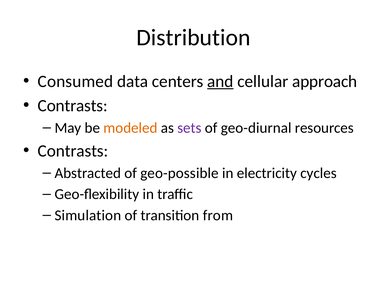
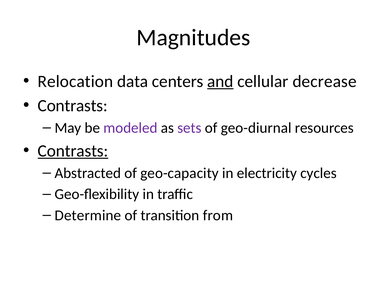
Distribution: Distribution -> Magnitudes
Consumed: Consumed -> Relocation
approach: approach -> decrease
modeled colour: orange -> purple
Contrasts at (73, 150) underline: none -> present
geo-possible: geo-possible -> geo-capacity
Simulation: Simulation -> Determine
